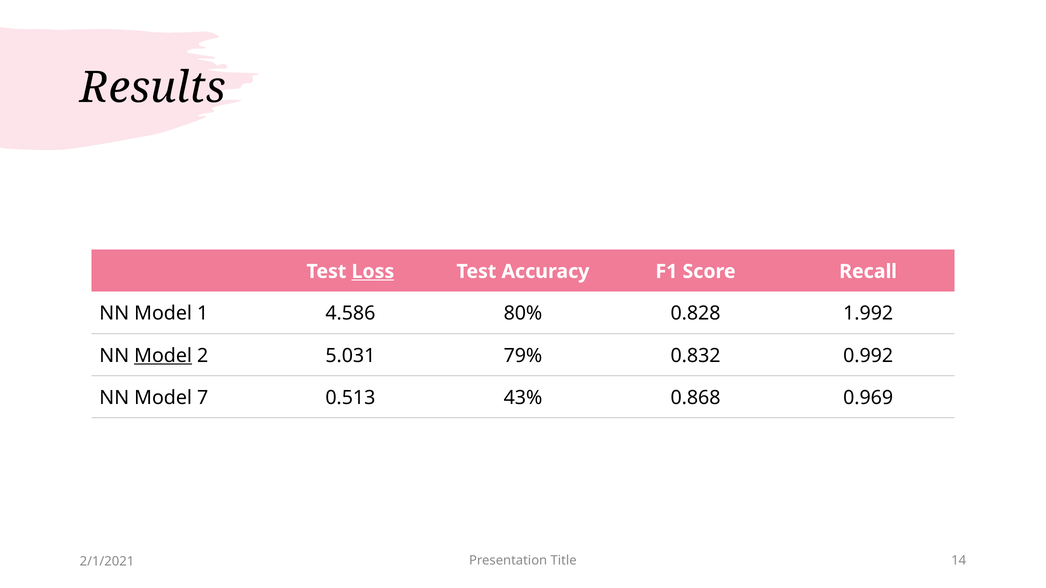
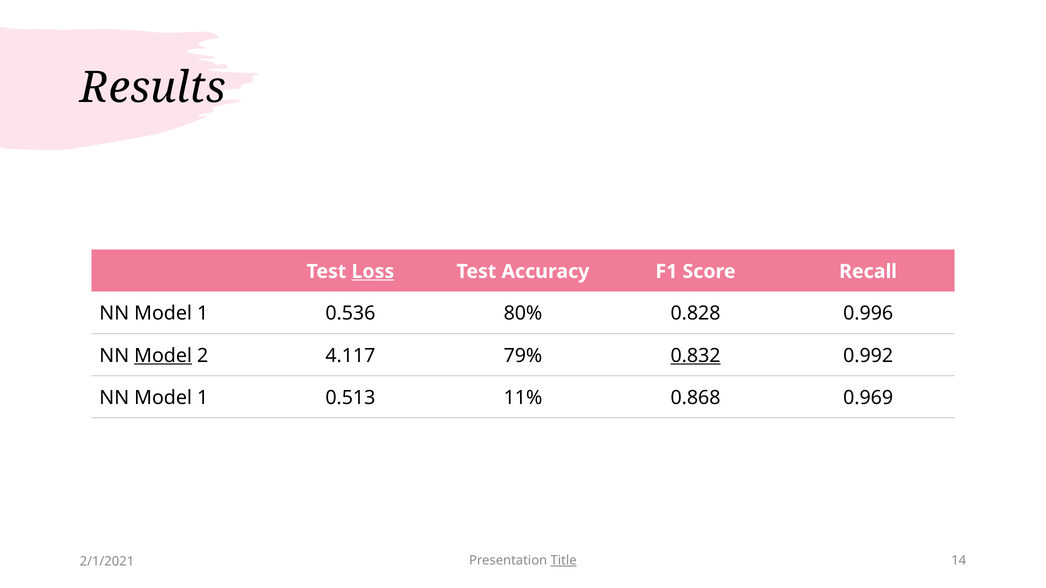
4.586: 4.586 -> 0.536
1.992: 1.992 -> 0.996
5.031: 5.031 -> 4.117
0.832 underline: none -> present
7 at (203, 398): 7 -> 1
43%: 43% -> 11%
Title underline: none -> present
